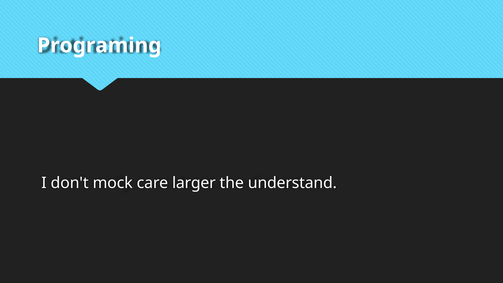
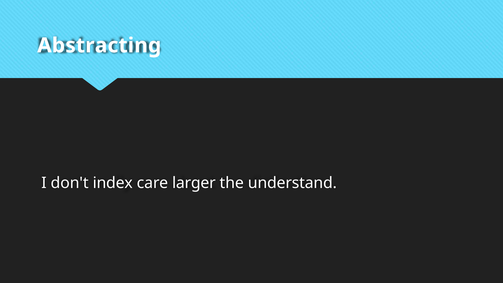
Programing: Programing -> Abstracting
mock: mock -> index
